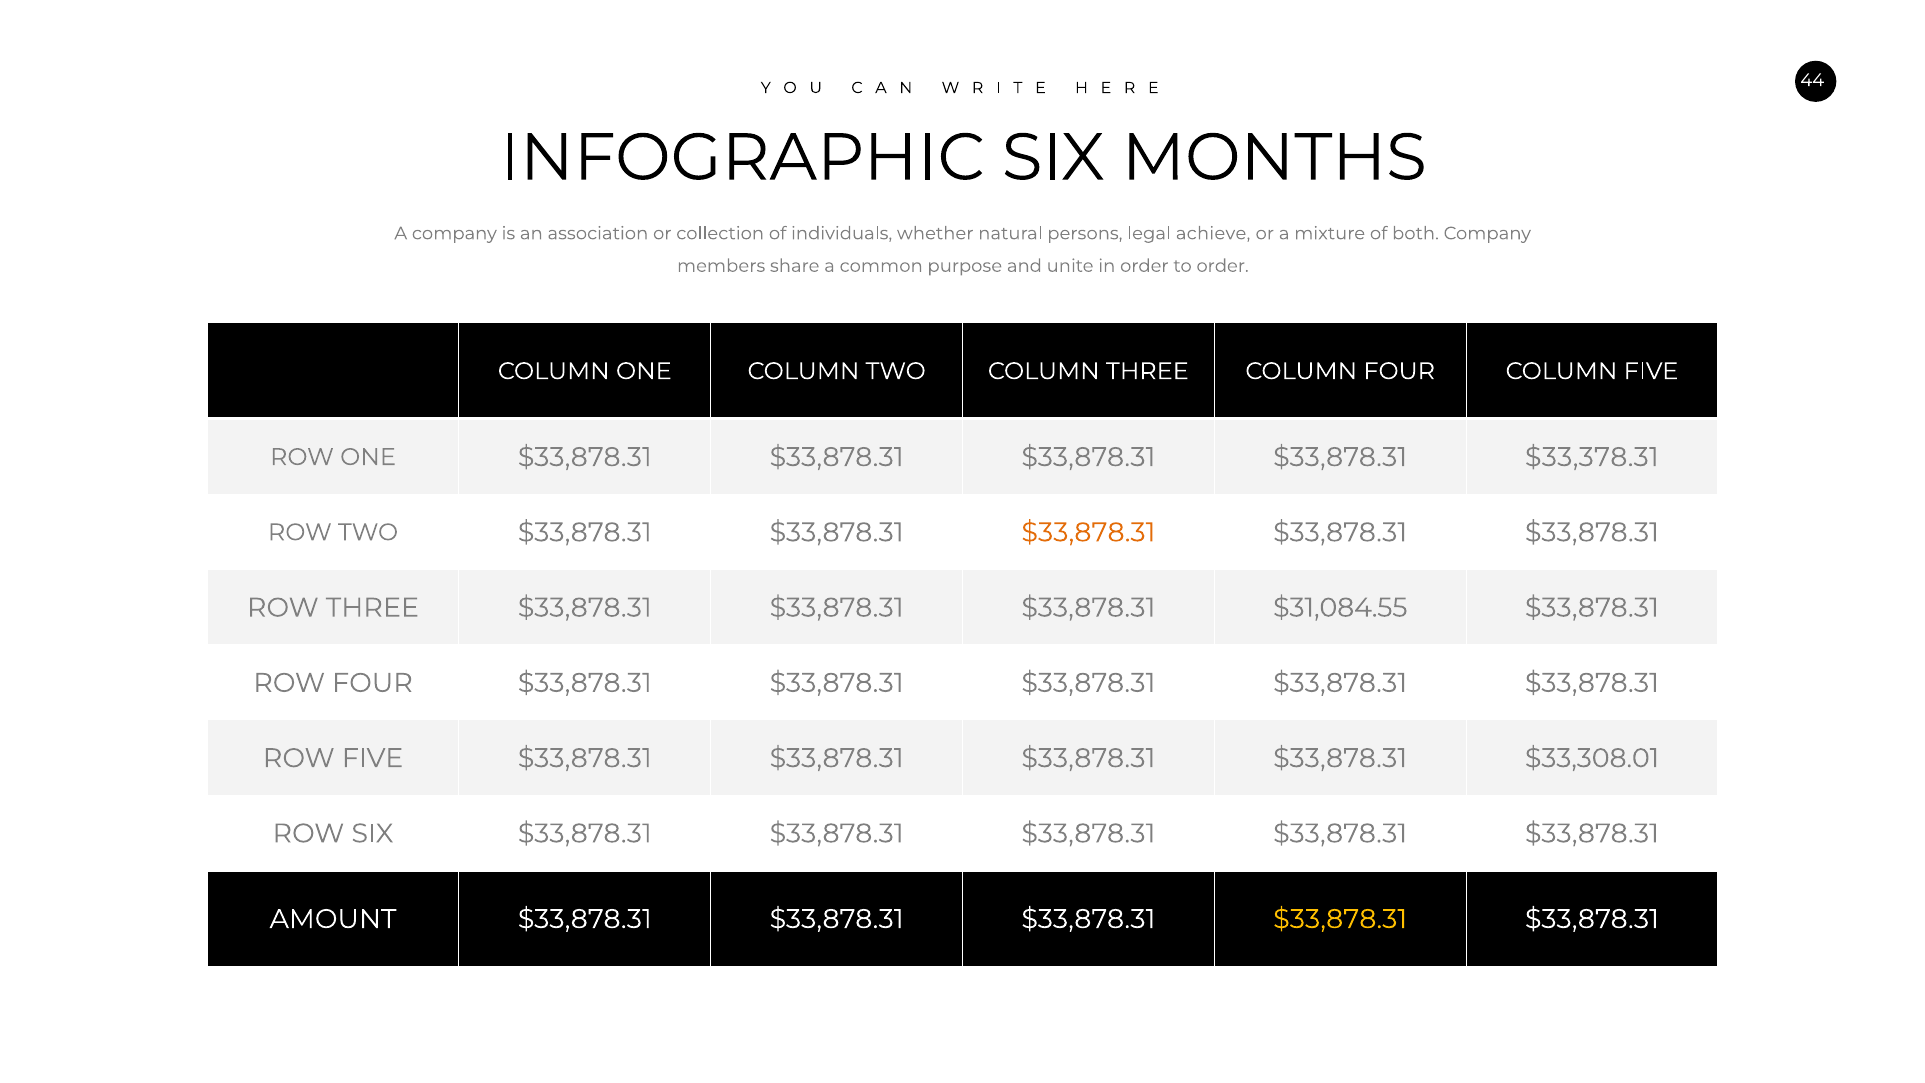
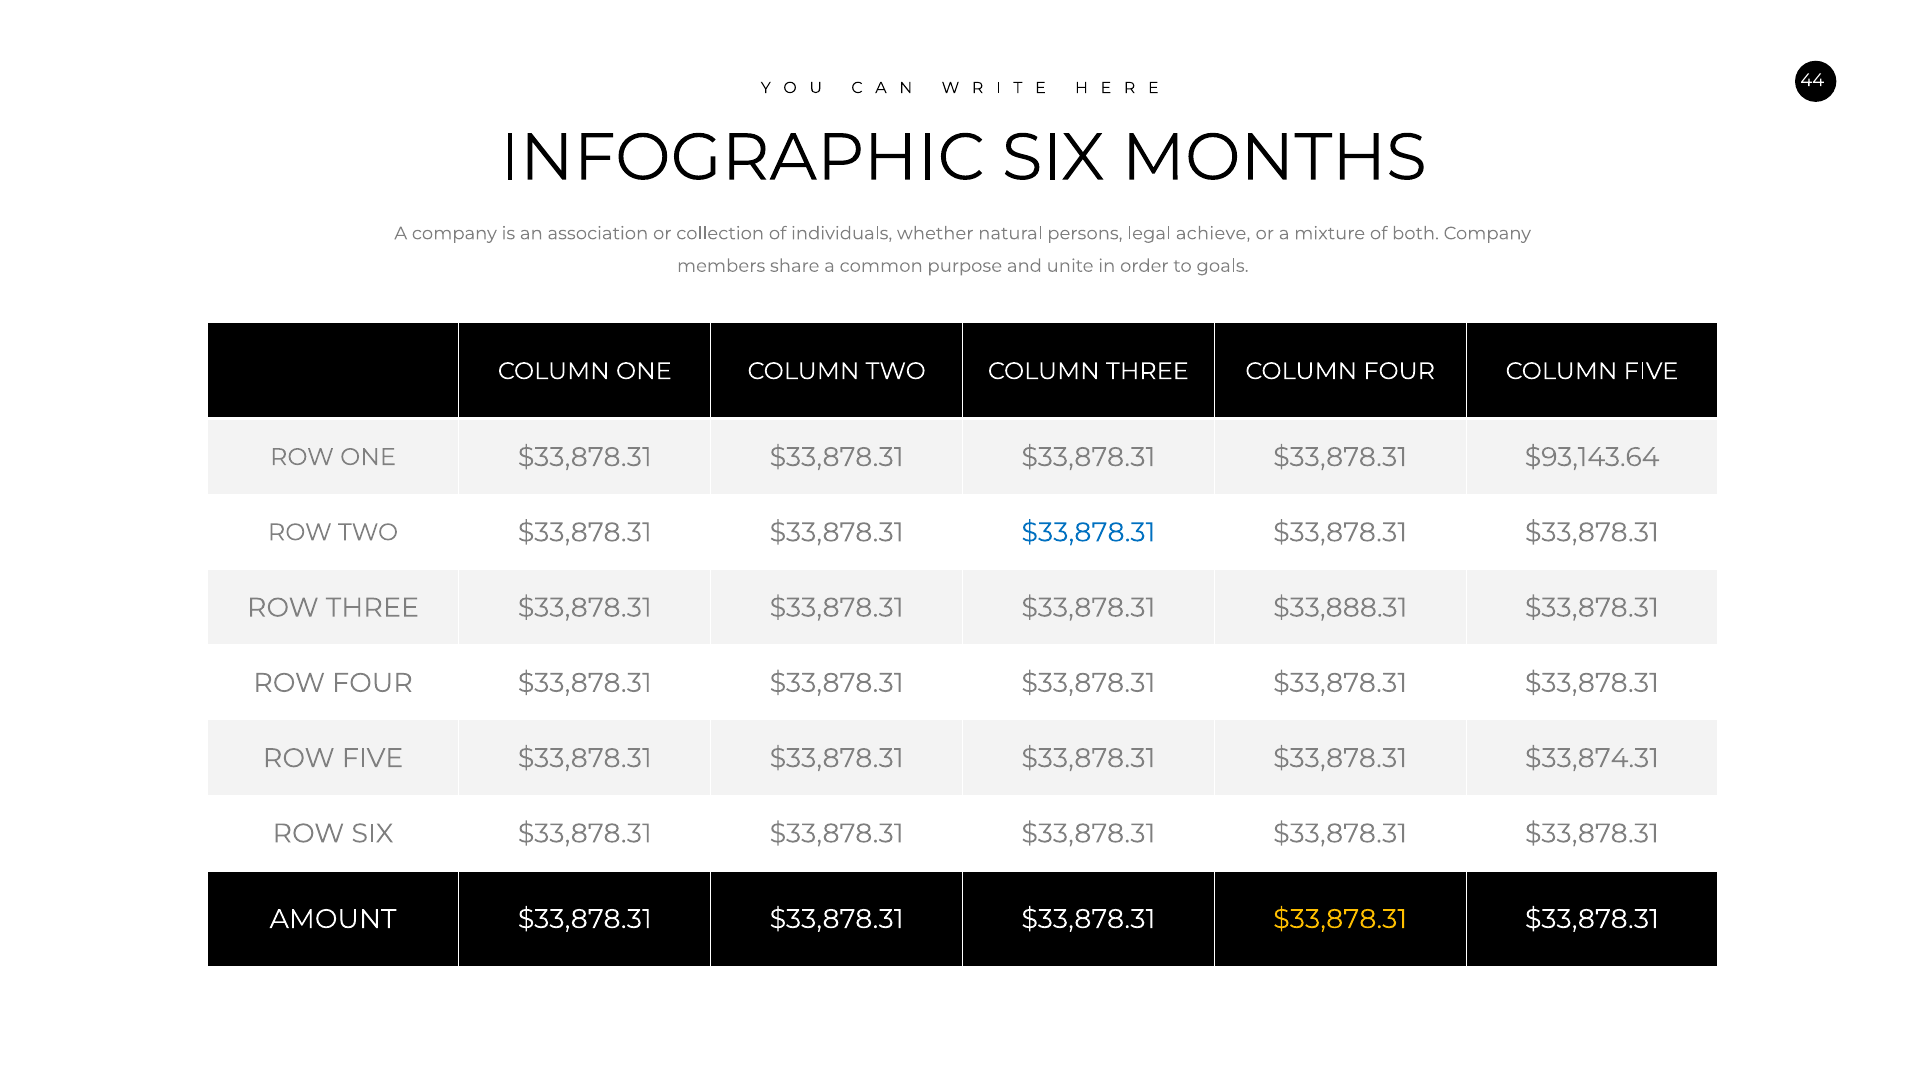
to order: order -> goals
$33,378.31: $33,378.31 -> $93,143.64
$33,878.31 at (1088, 532) colour: orange -> blue
$31,084.55: $31,084.55 -> $33,888.31
$33,308.01: $33,308.01 -> $33,874.31
